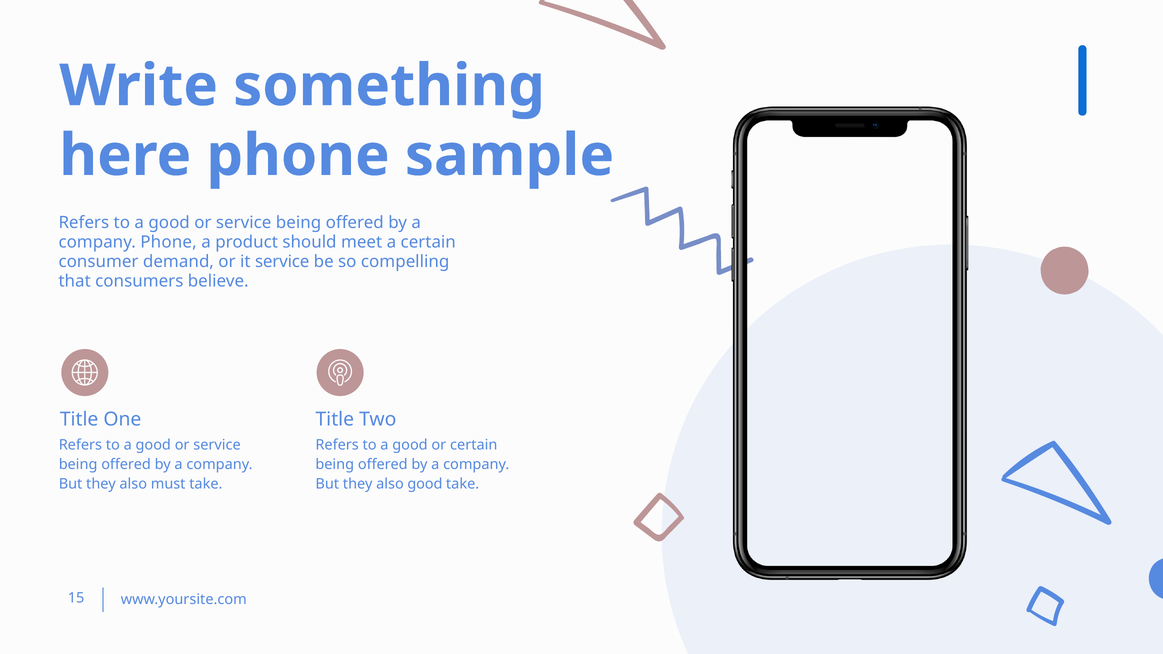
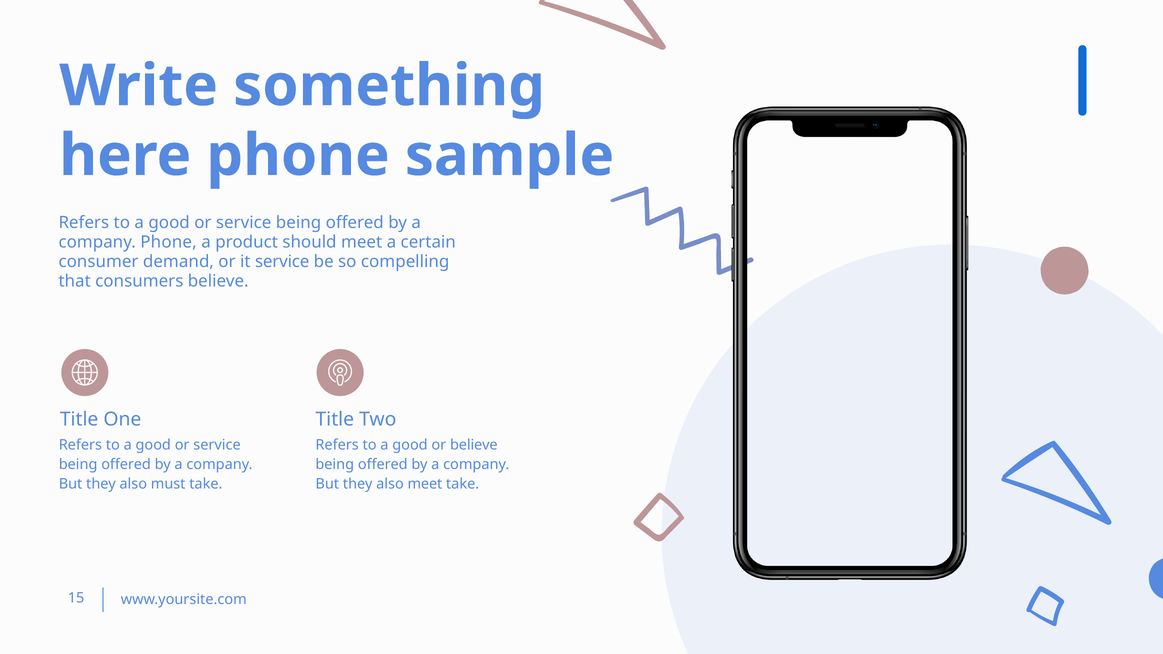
or certain: certain -> believe
also good: good -> meet
